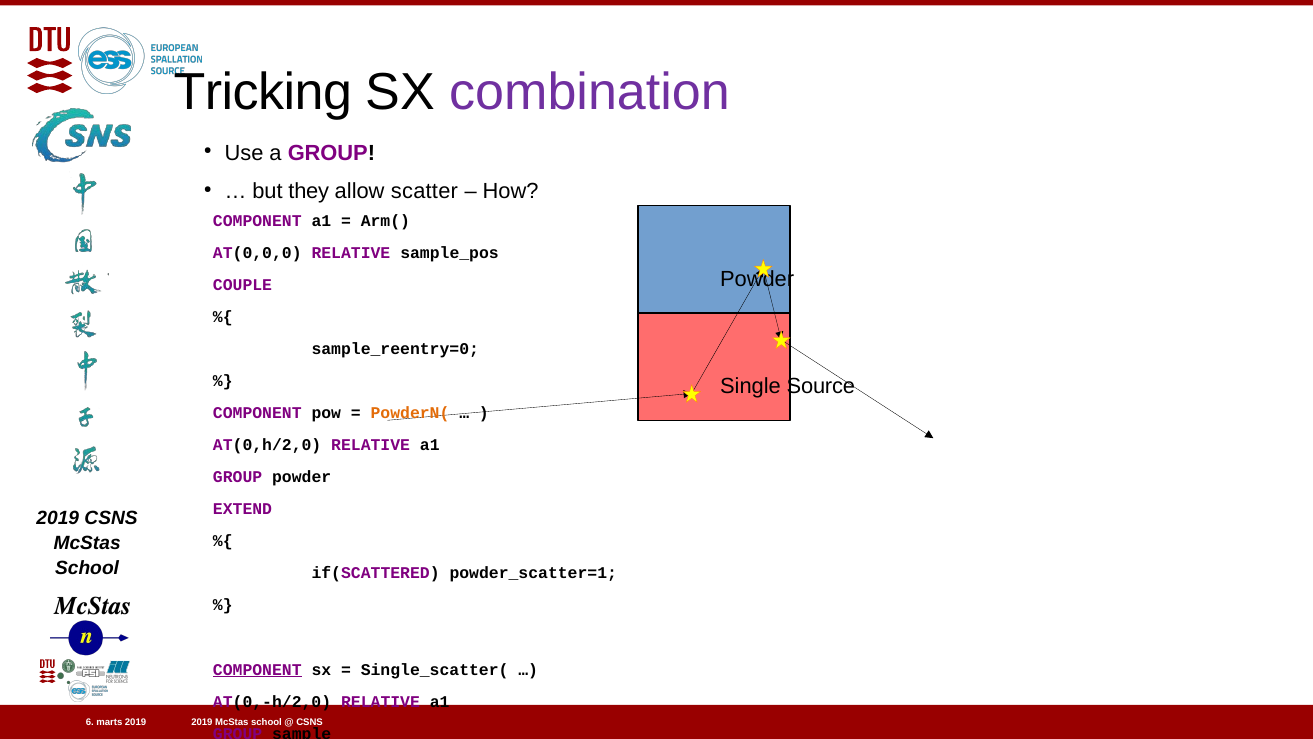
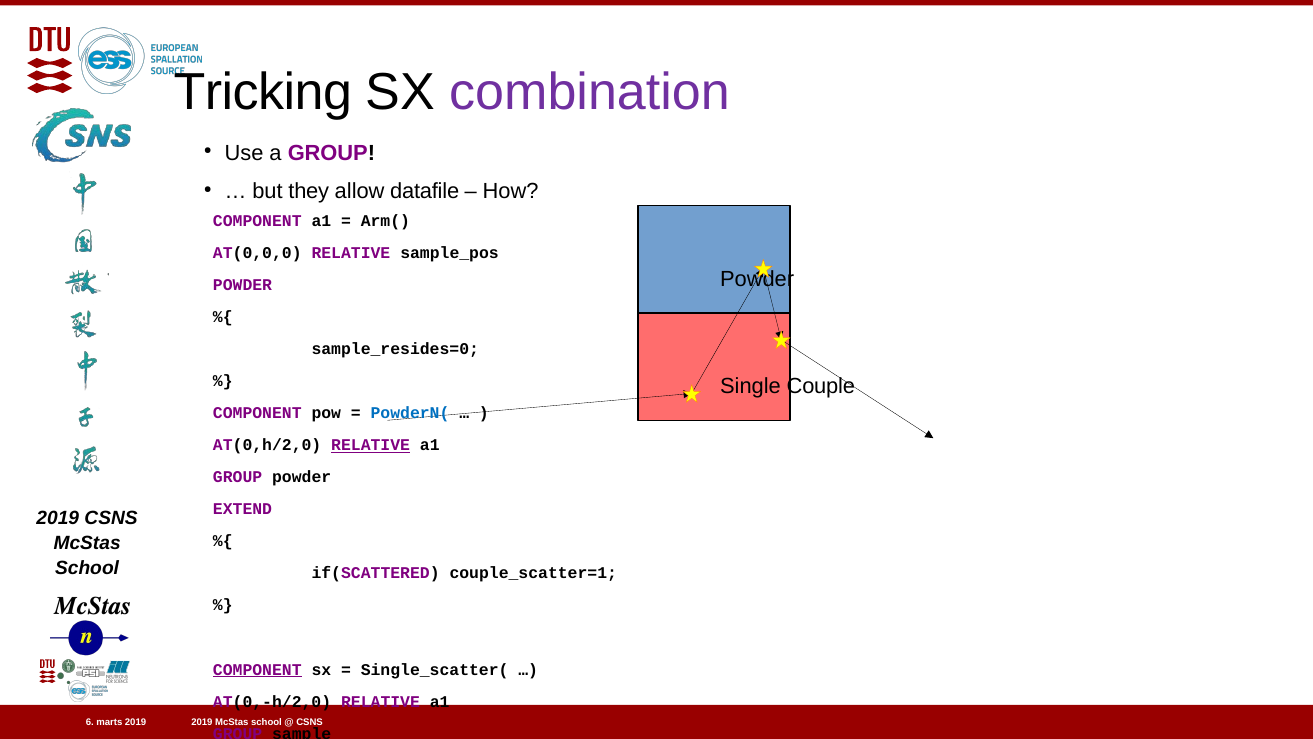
allow scatter: scatter -> datafile
COUPLE at (243, 285): COUPLE -> POWDER
sample_reentry=0: sample_reentry=0 -> sample_resides=0
Source: Source -> Couple
PowderN( colour: orange -> blue
RELATIVE at (371, 446) underline: none -> present
powder_scatter=1: powder_scatter=1 -> couple_scatter=1
